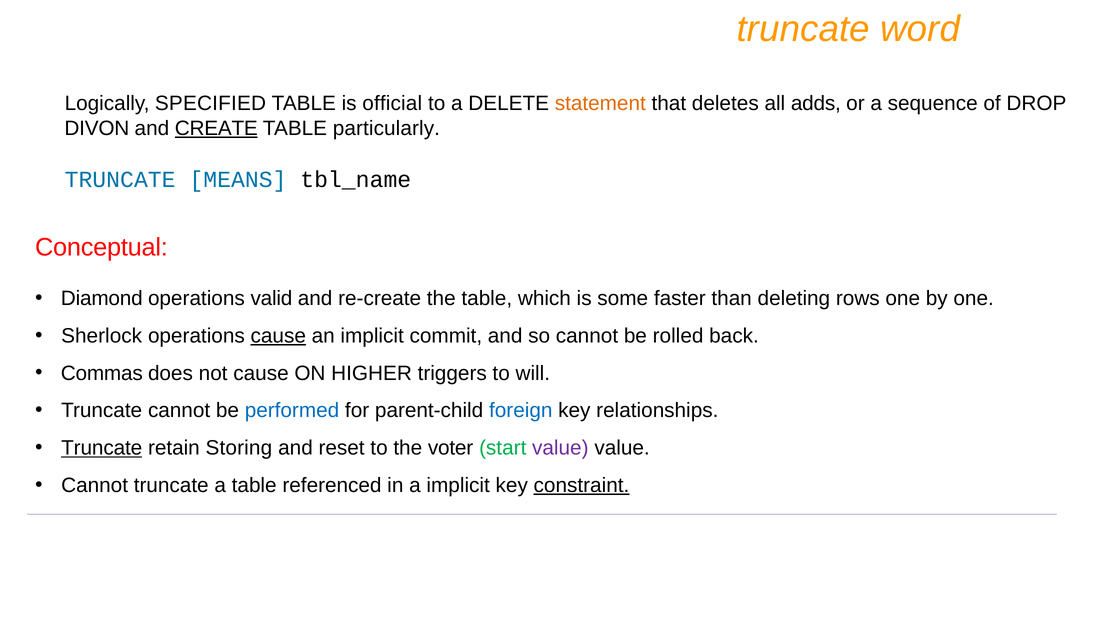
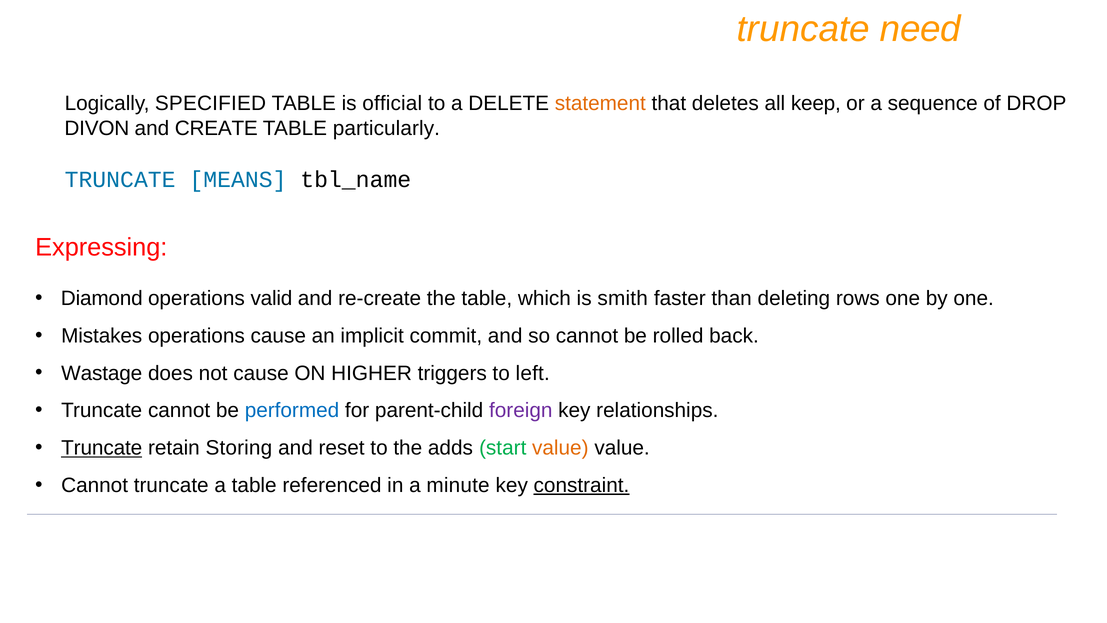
word: word -> need
adds: adds -> keep
CREATE underline: present -> none
Conceptual: Conceptual -> Expressing
some: some -> smith
Sherlock: Sherlock -> Mistakes
cause at (278, 336) underline: present -> none
Commas: Commas -> Wastage
will: will -> left
foreign colour: blue -> purple
voter: voter -> adds
value at (560, 448) colour: purple -> orange
a implicit: implicit -> minute
